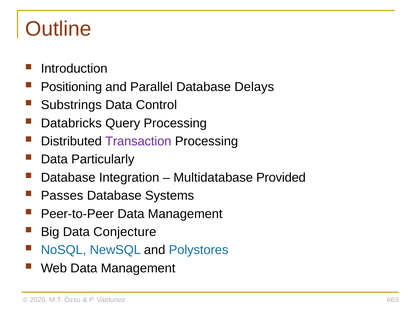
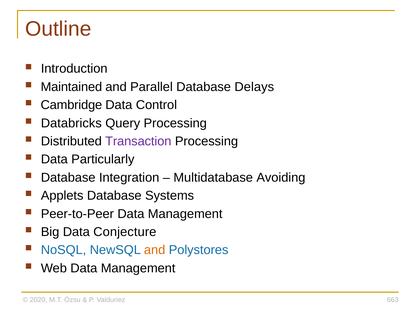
Positioning: Positioning -> Maintained
Substrings: Substrings -> Cambridge
Provided: Provided -> Avoiding
Passes: Passes -> Applets
and at (155, 250) colour: black -> orange
